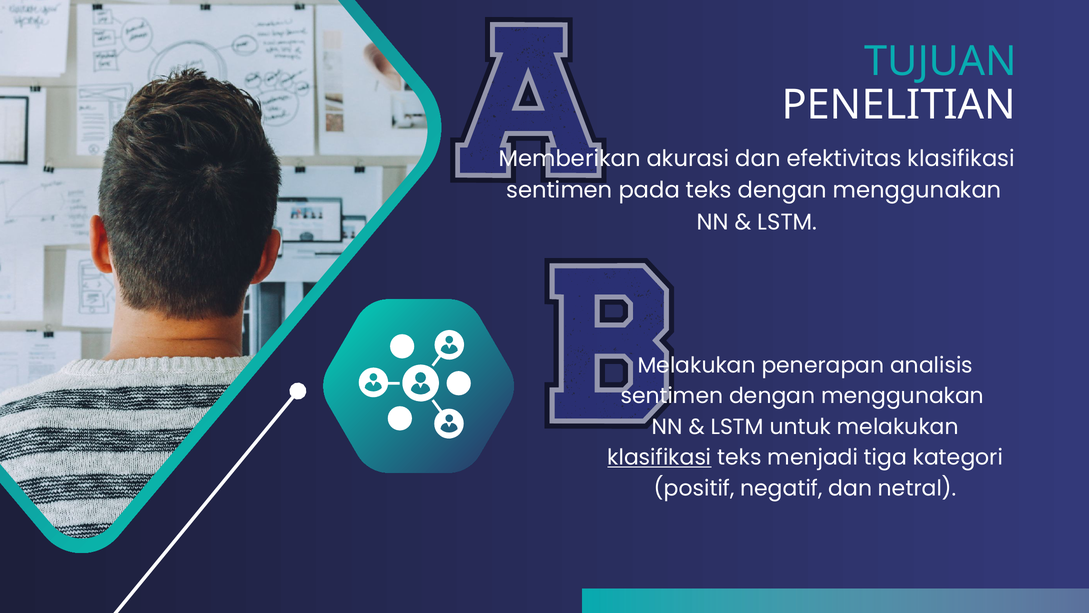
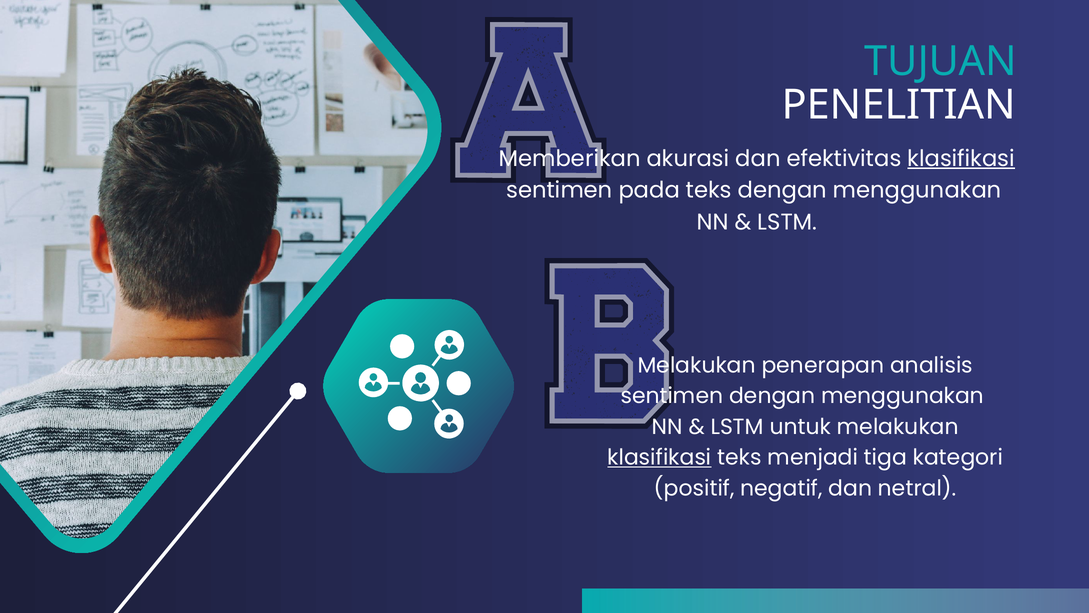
klasifikasi at (961, 158) underline: none -> present
